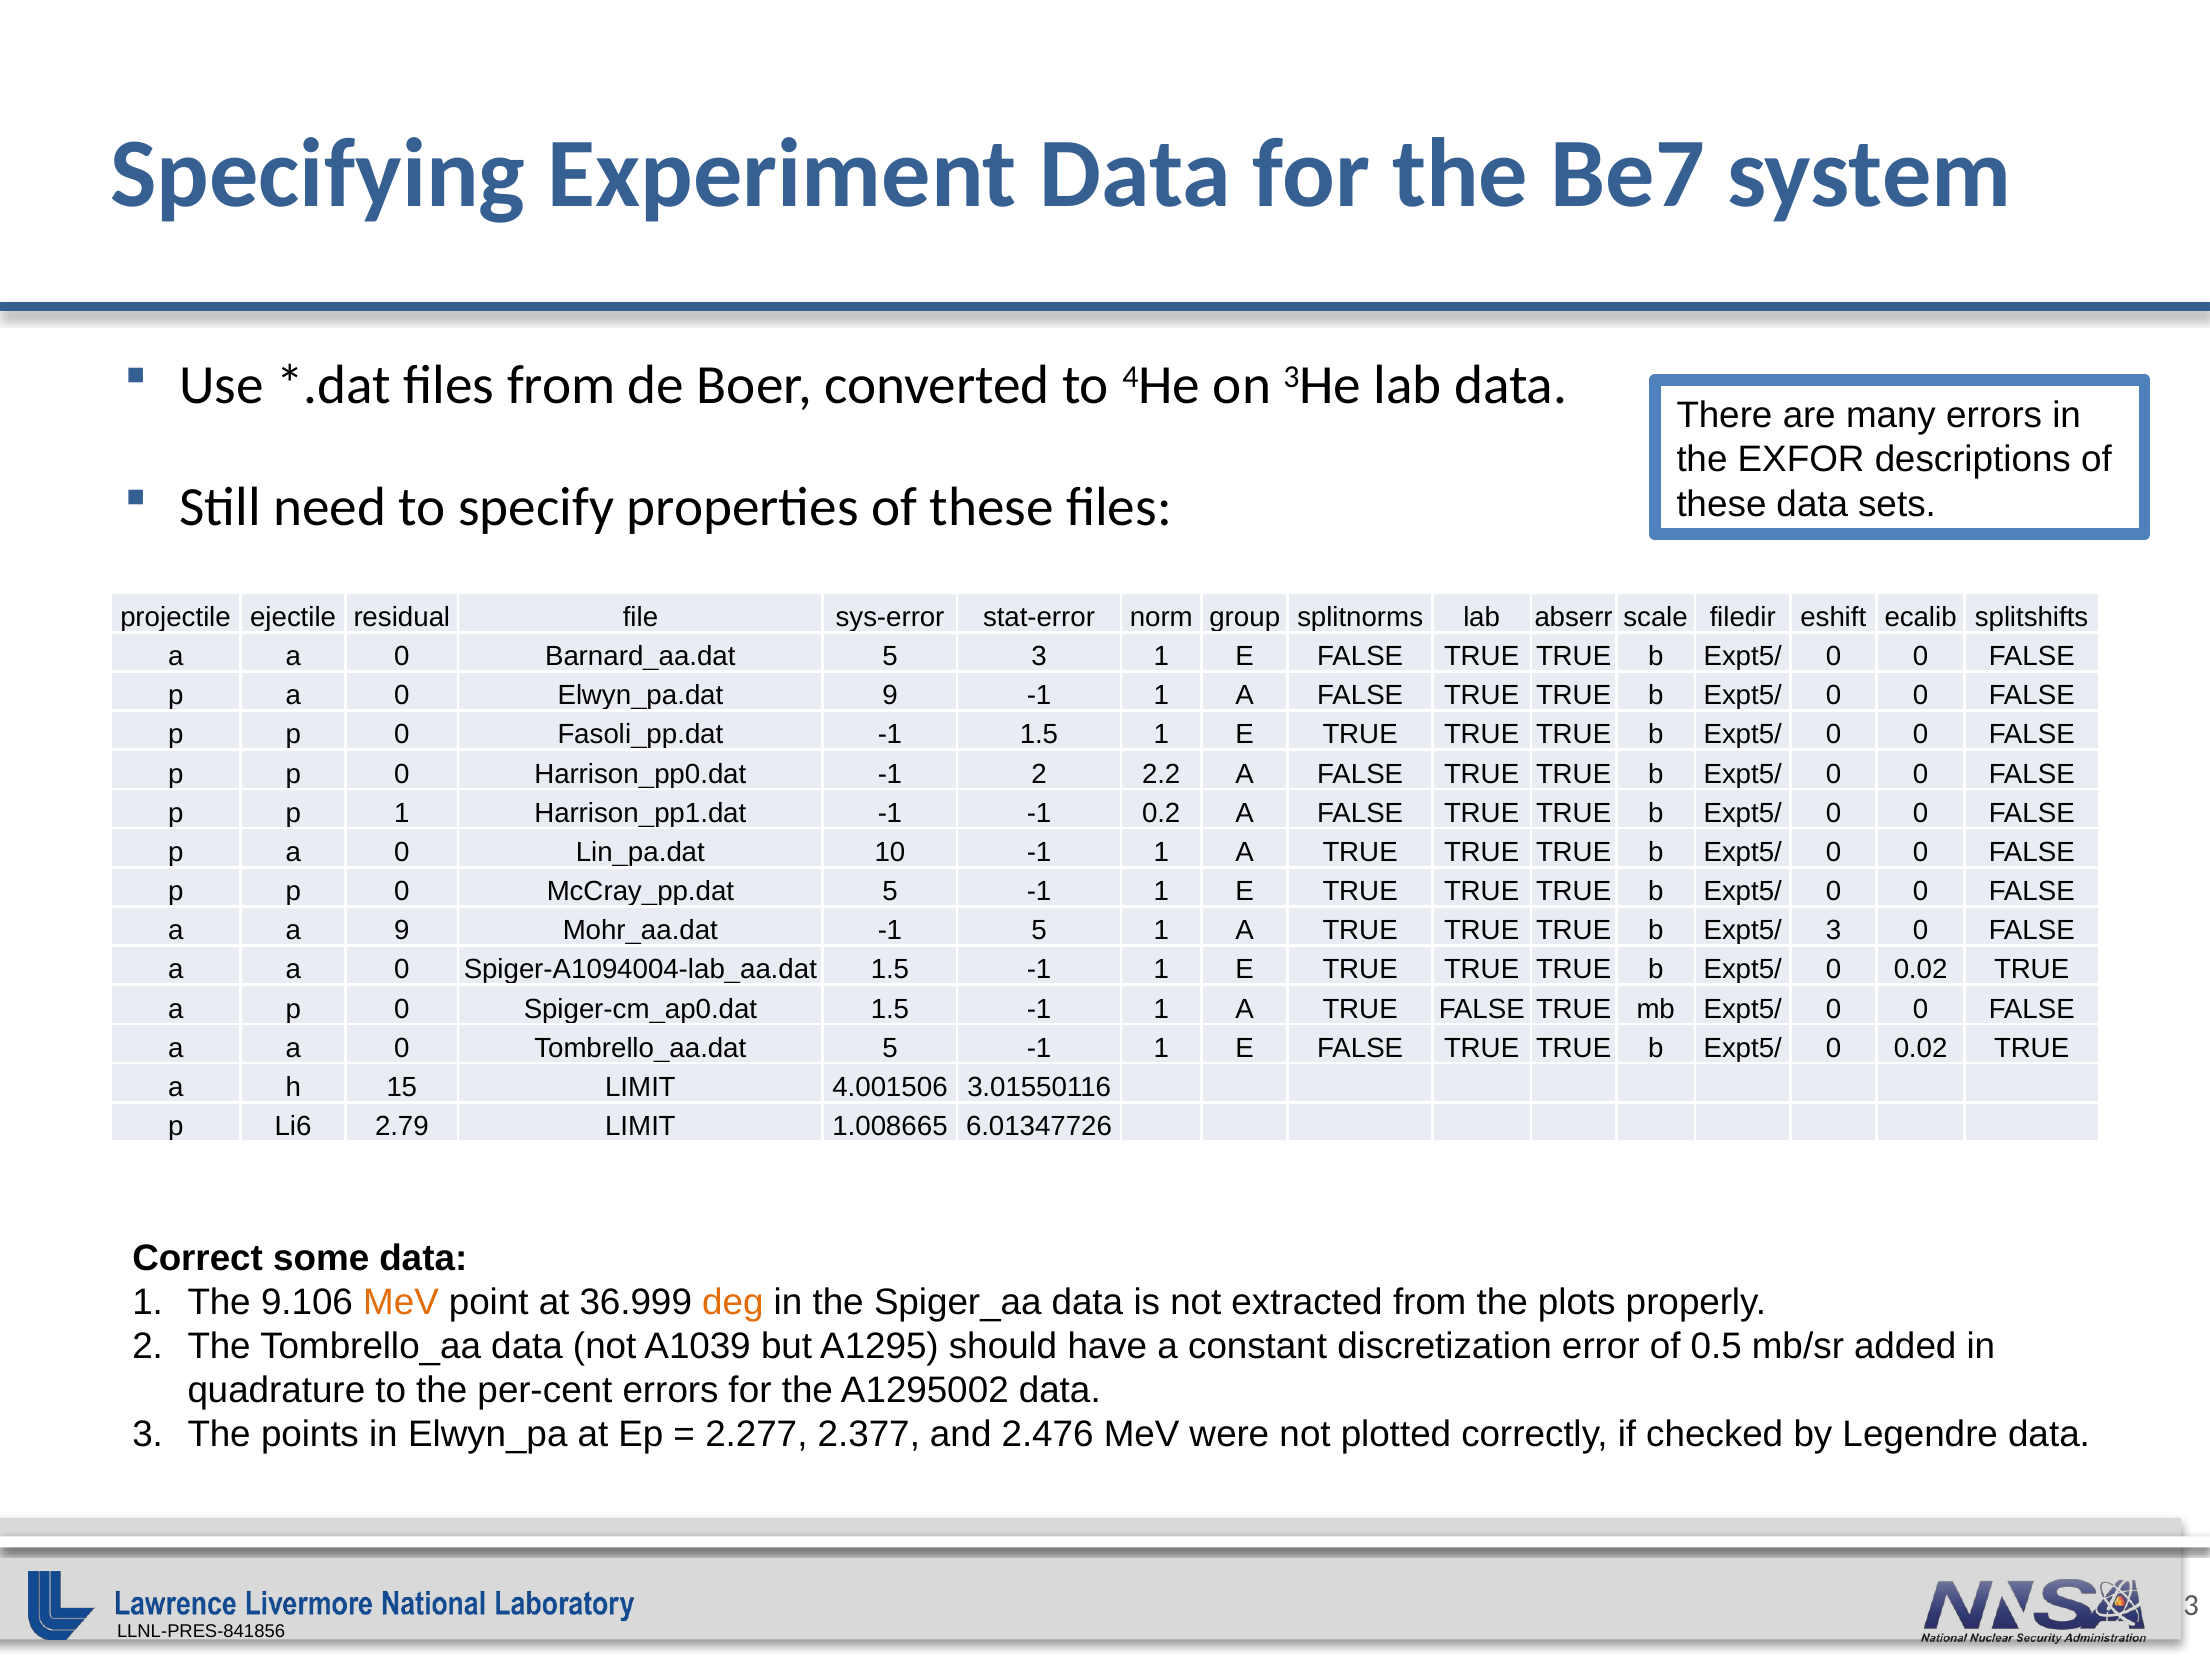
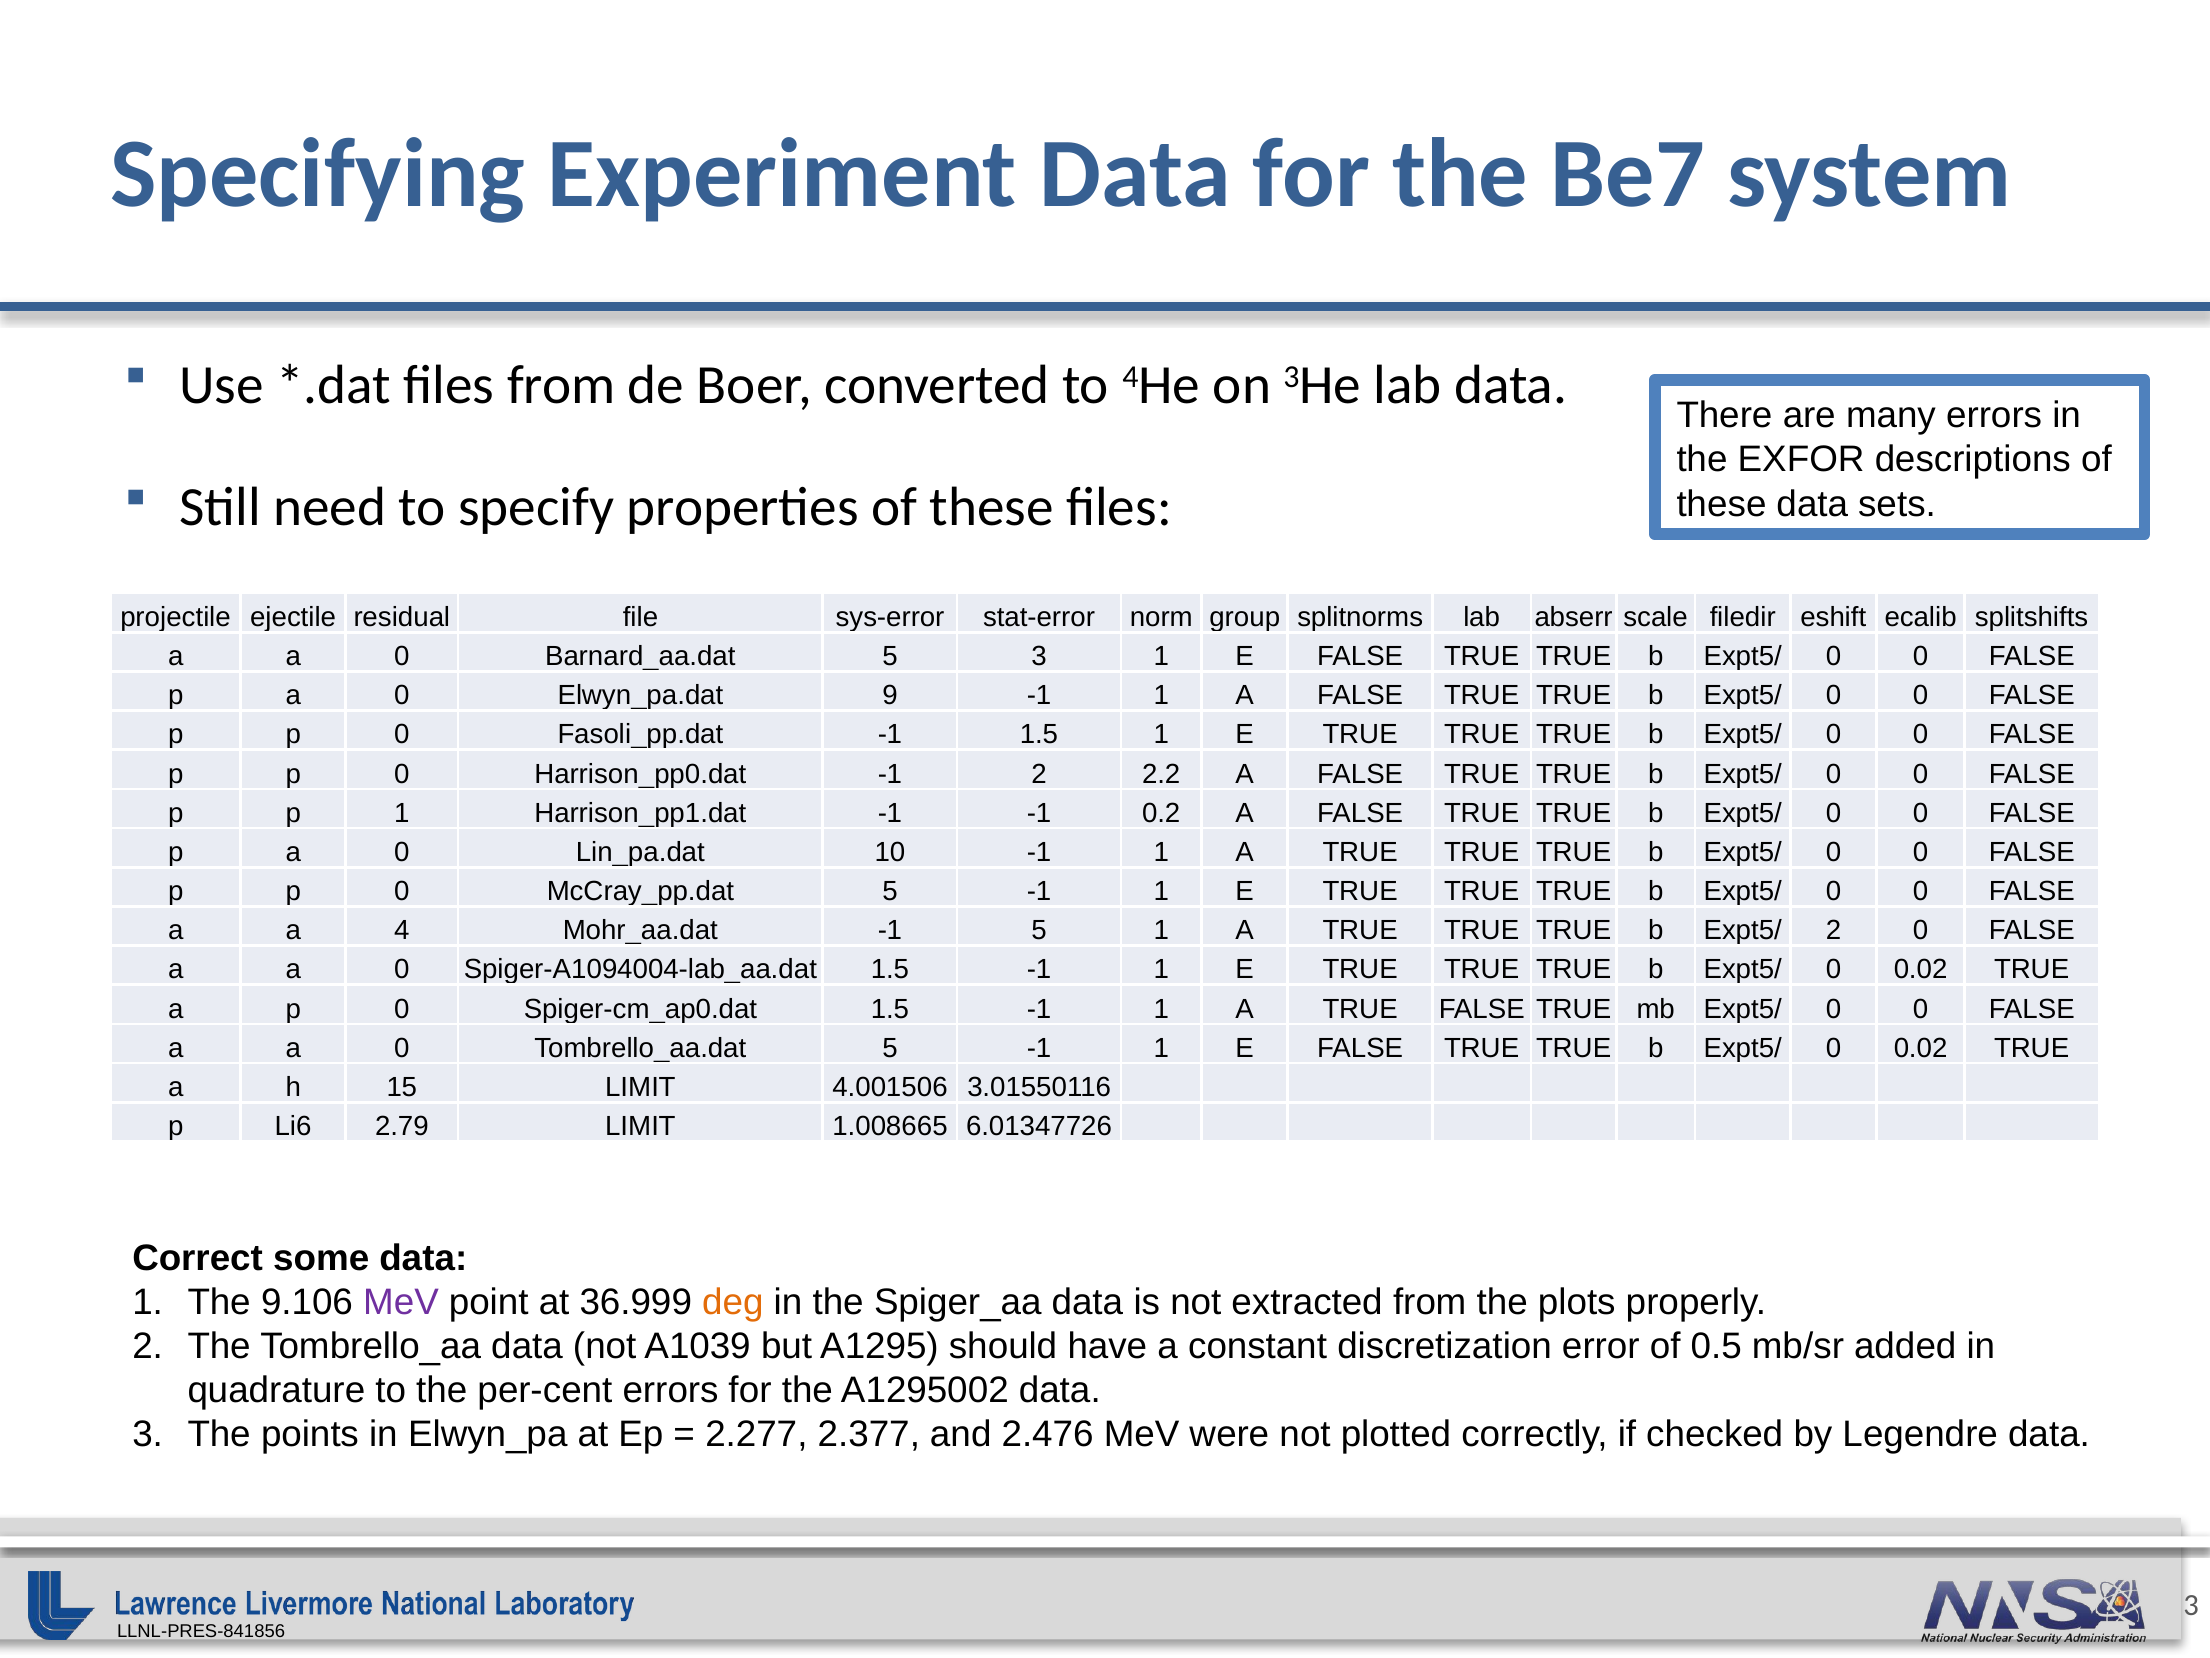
a 9: 9 -> 4
Expt5/ 3: 3 -> 2
MeV at (401, 1302) colour: orange -> purple
